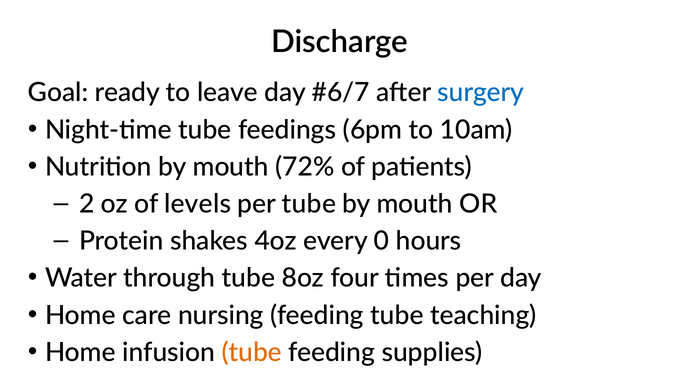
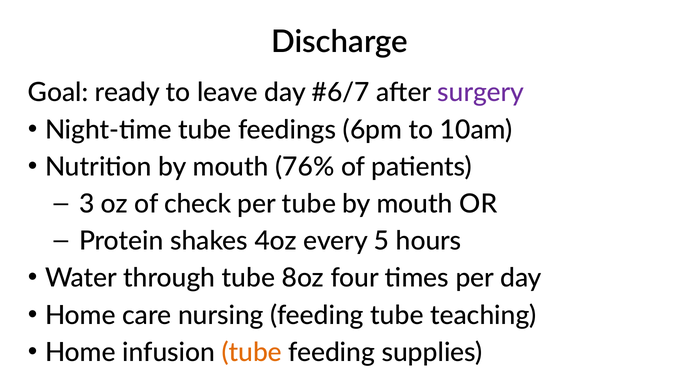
surgery colour: blue -> purple
72%: 72% -> 76%
2: 2 -> 3
levels: levels -> check
0: 0 -> 5
